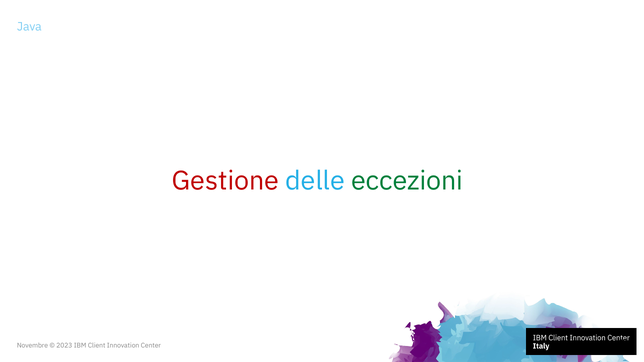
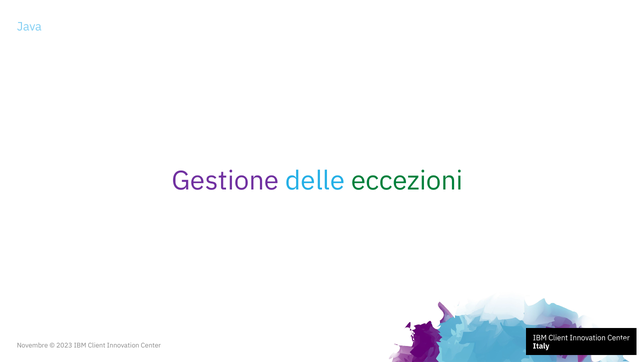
Gestione colour: red -> purple
